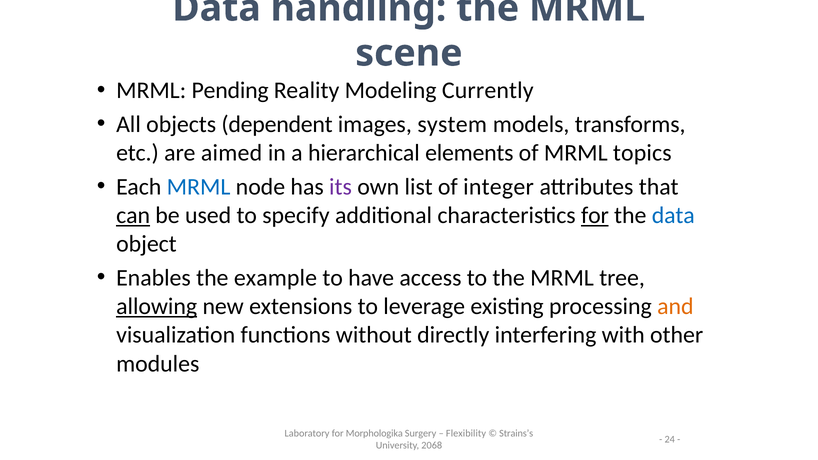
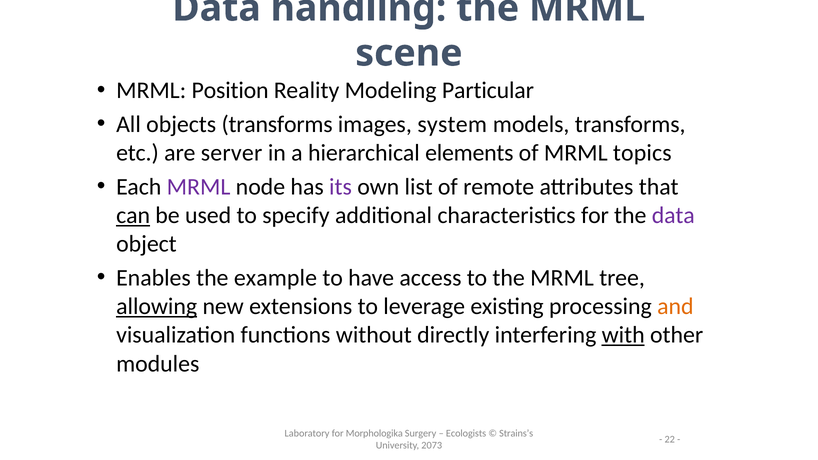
Pending: Pending -> Position
Currently: Currently -> Particular
objects dependent: dependent -> transforms
aimed: aimed -> server
MRML at (199, 187) colour: blue -> purple
integer: integer -> remote
for at (595, 215) underline: present -> none
data at (673, 215) colour: blue -> purple
with underline: none -> present
Flexibility: Flexibility -> Ecologists
24: 24 -> 22
2068: 2068 -> 2073
